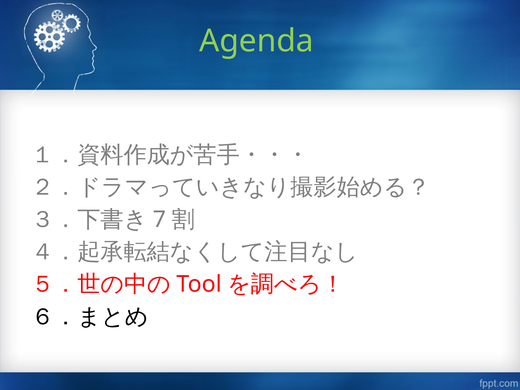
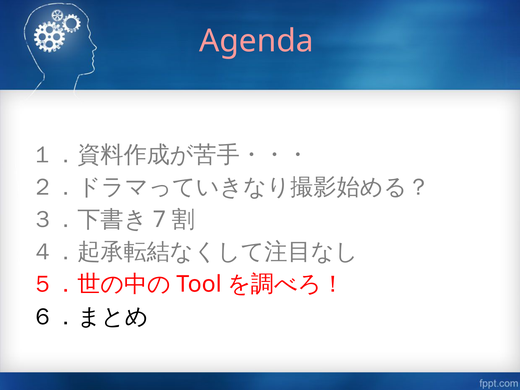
Agenda colour: light green -> pink
